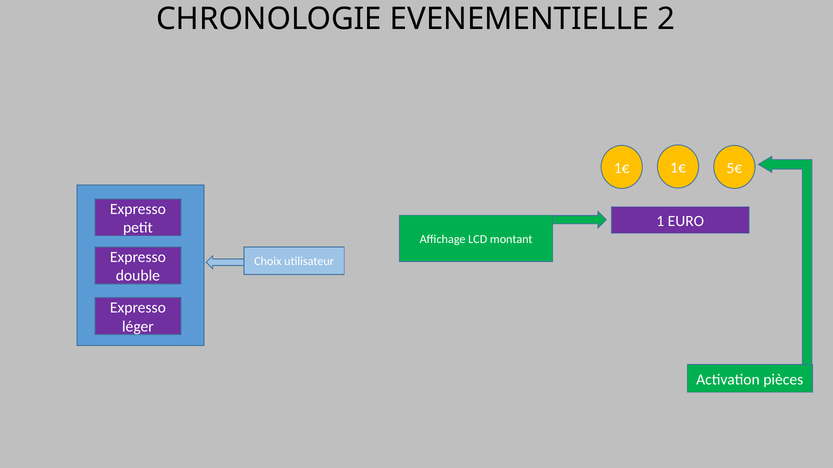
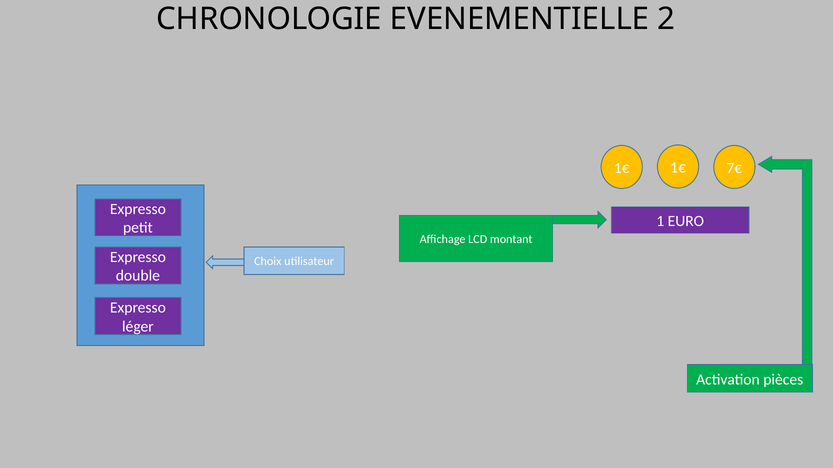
5€: 5€ -> 7€
